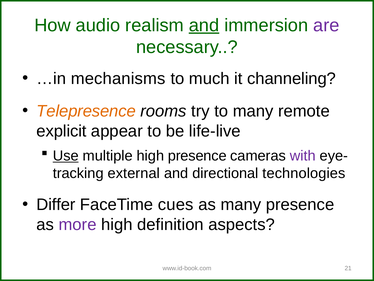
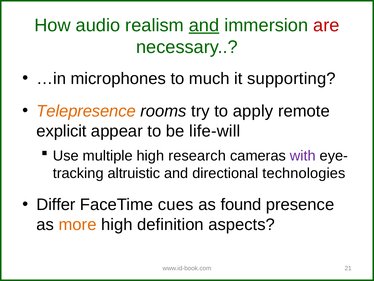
are colour: purple -> red
mechanisms: mechanisms -> microphones
channeling: channeling -> supporting
to many: many -> apply
life-live: life-live -> life-will
Use underline: present -> none
high presence: presence -> research
external: external -> altruistic
as many: many -> found
more colour: purple -> orange
